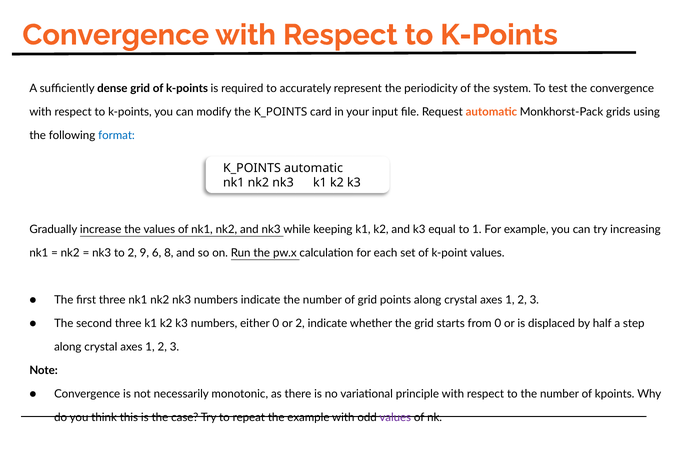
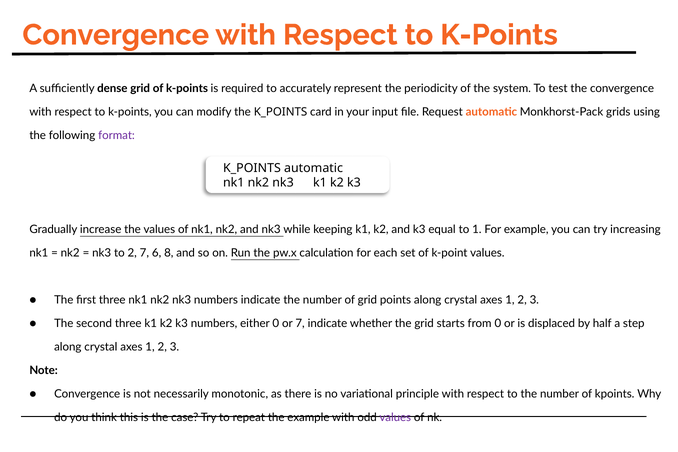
format colour: blue -> purple
2 9: 9 -> 7
or 2: 2 -> 7
